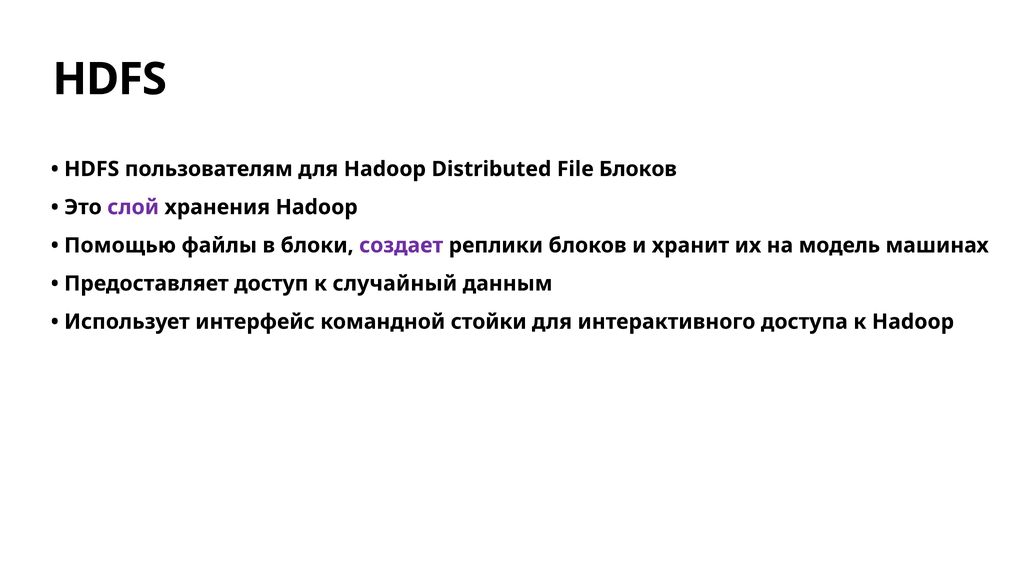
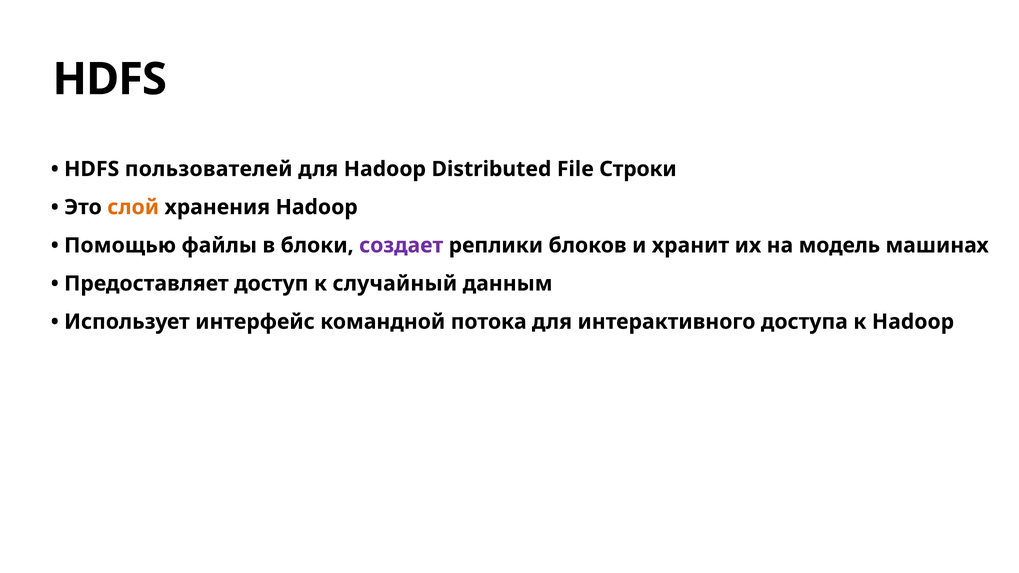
пользователям: пользователям -> пользователей
File Блоков: Блоков -> Строки
слой colour: purple -> orange
стойки: стойки -> потока
